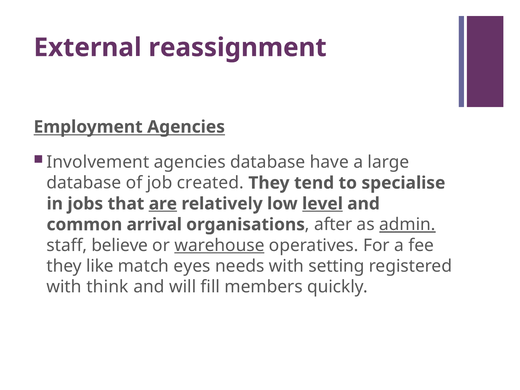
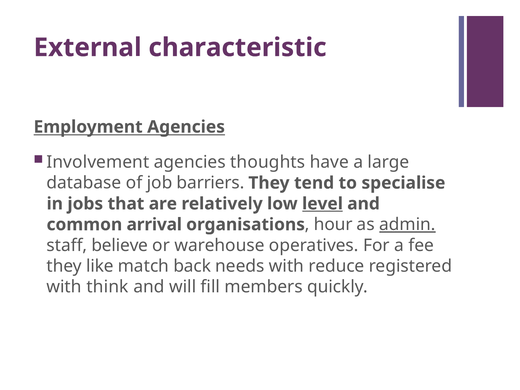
reassignment: reassignment -> characteristic
agencies database: database -> thoughts
created: created -> barriers
are underline: present -> none
after: after -> hour
warehouse underline: present -> none
eyes: eyes -> back
setting: setting -> reduce
